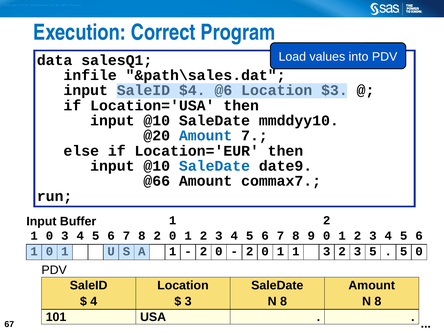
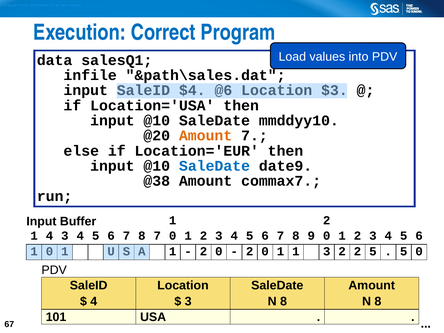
Amount at (206, 136) colour: blue -> orange
@66: @66 -> @38
0 at (49, 236): 0 -> 4
8 2: 2 -> 7
3 2 3: 3 -> 2
